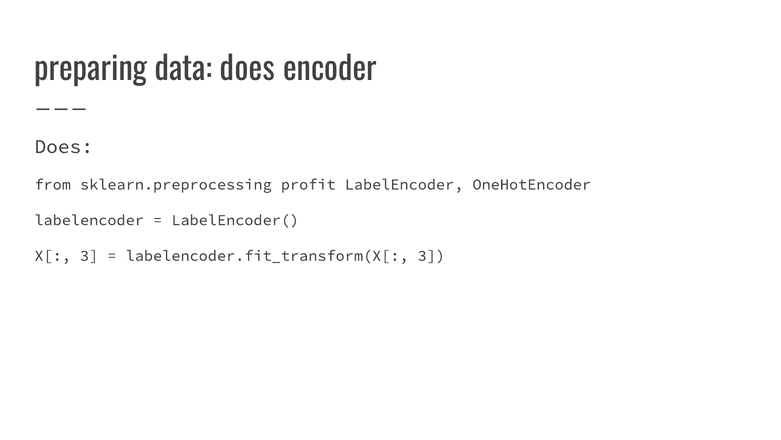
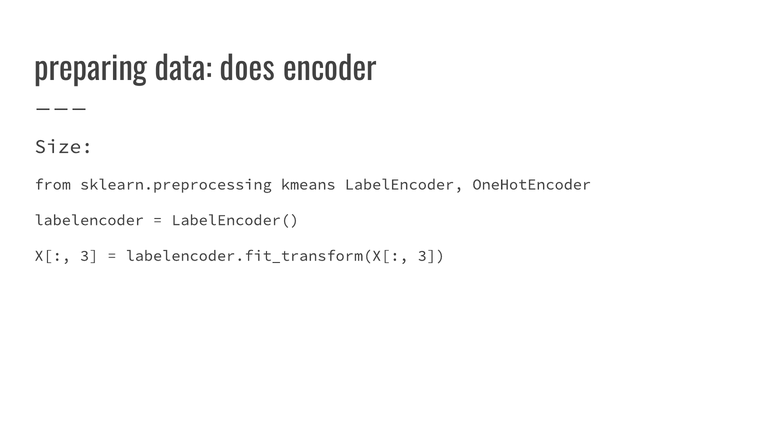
Does at (64, 146): Does -> Size
profit: profit -> kmeans
